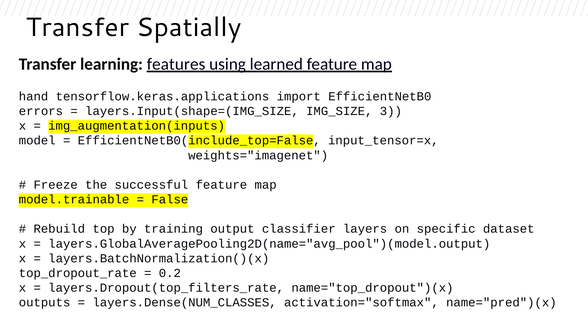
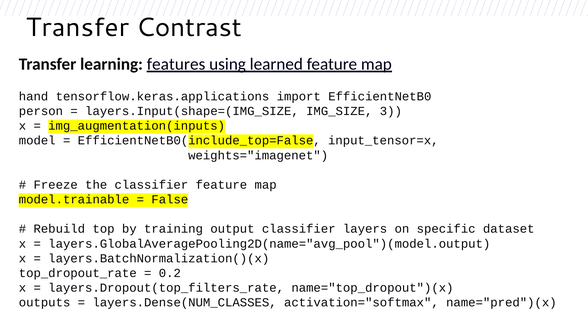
Spatially: Spatially -> Contrast
errors: errors -> person
the successful: successful -> classifier
